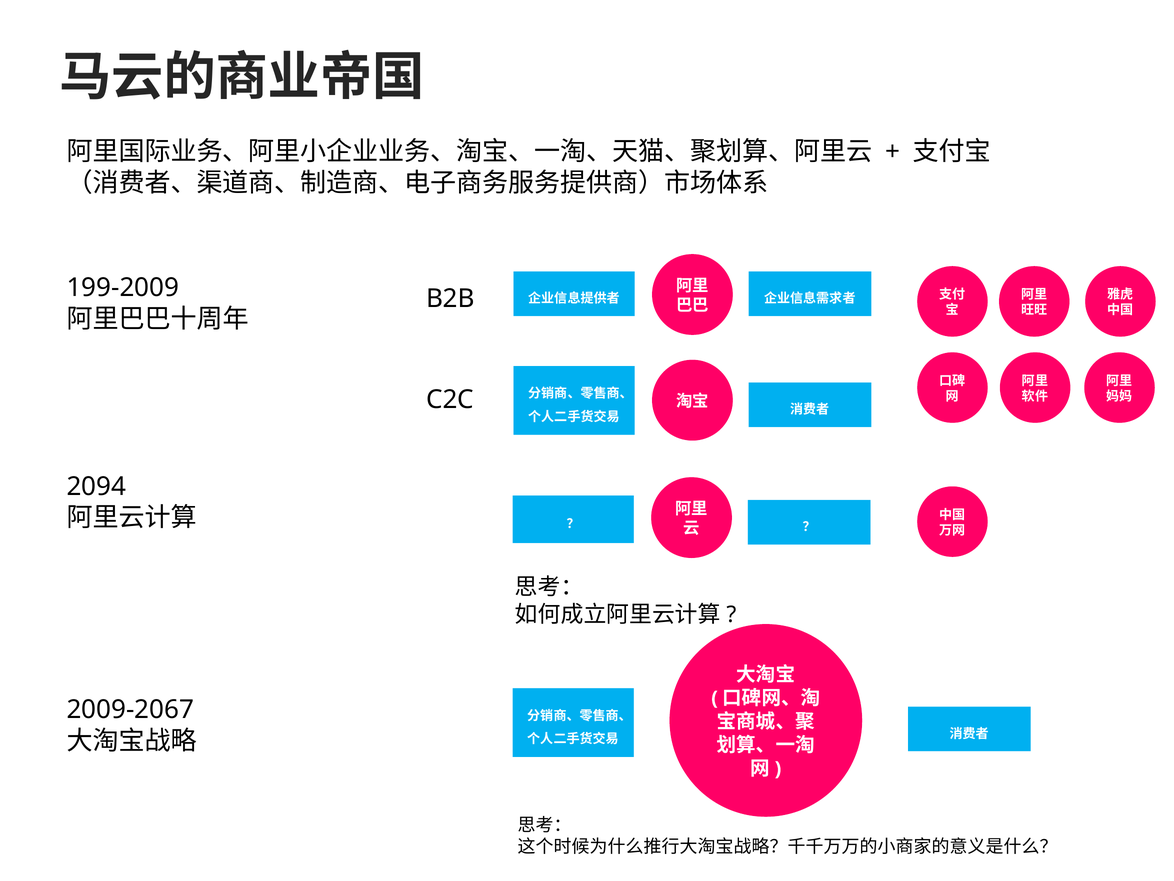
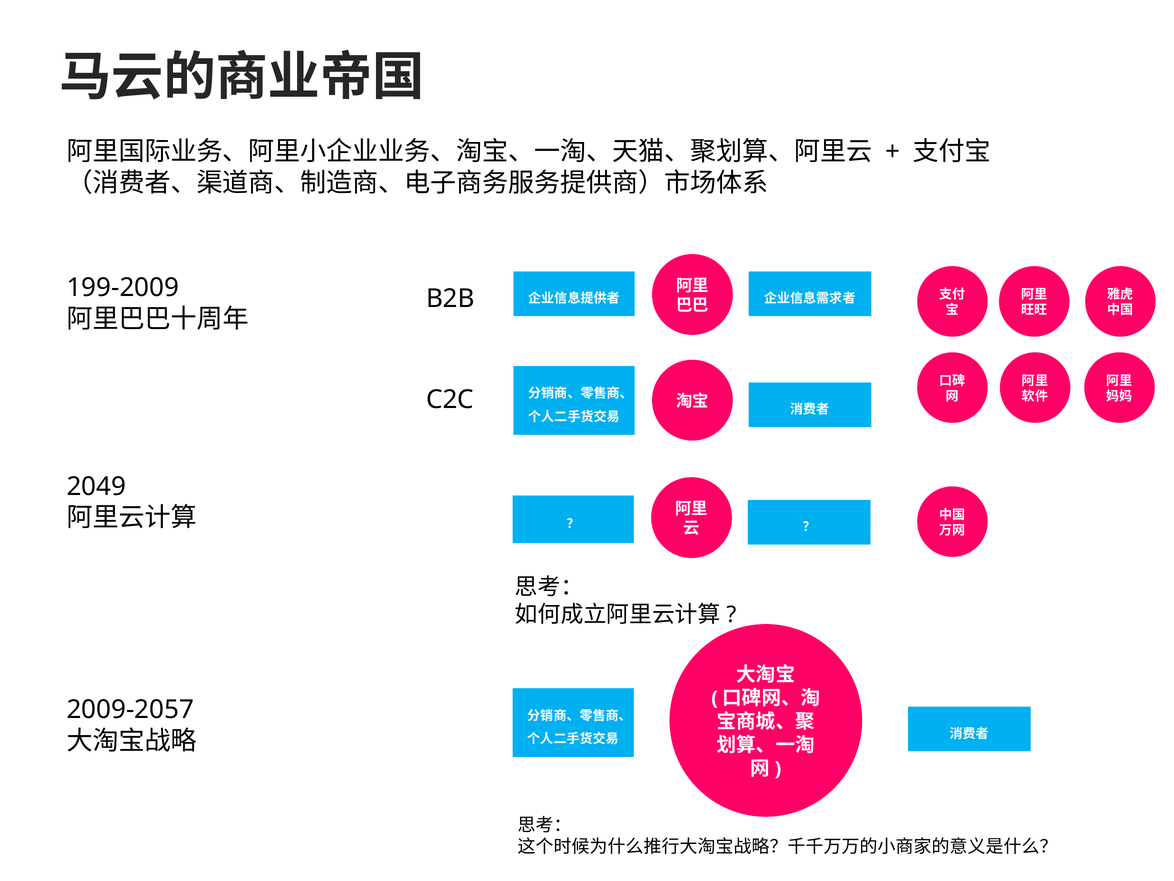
2094: 2094 -> 2049
2009-2067: 2009-2067 -> 2009-2057
